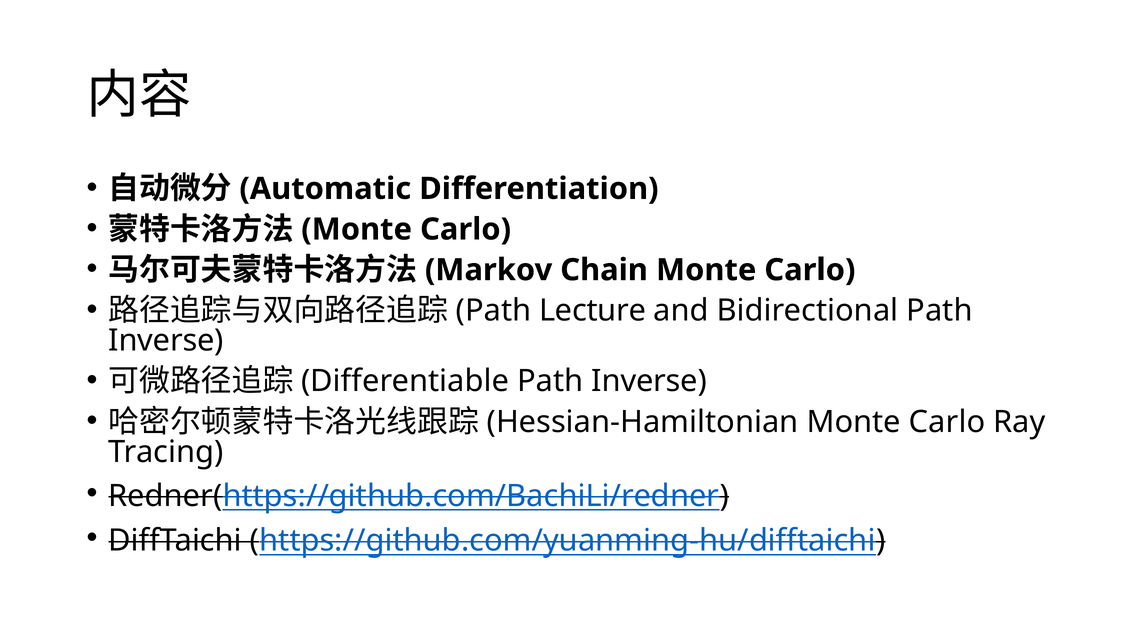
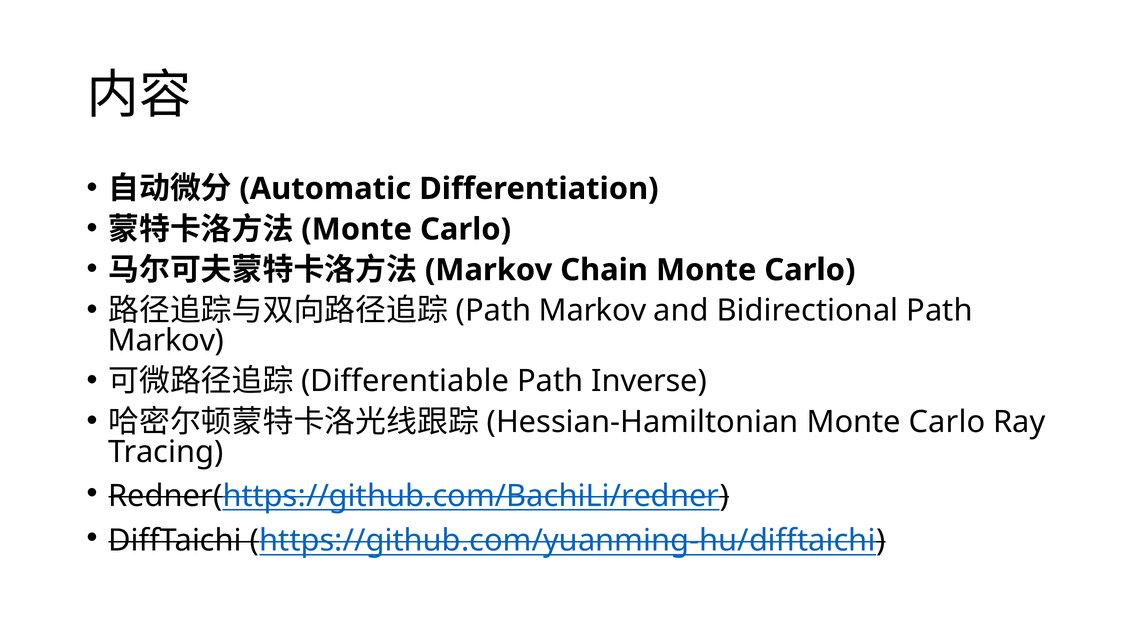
Lecture at (593, 311): Lecture -> Markov
Inverse at (166, 341): Inverse -> Markov
